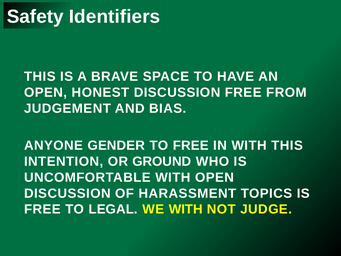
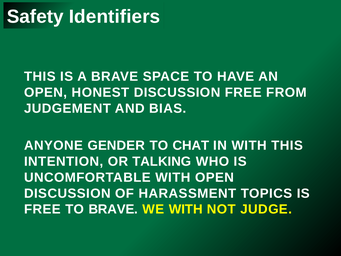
TO FREE: FREE -> CHAT
GROUND: GROUND -> TALKING
TO LEGAL: LEGAL -> BRAVE
